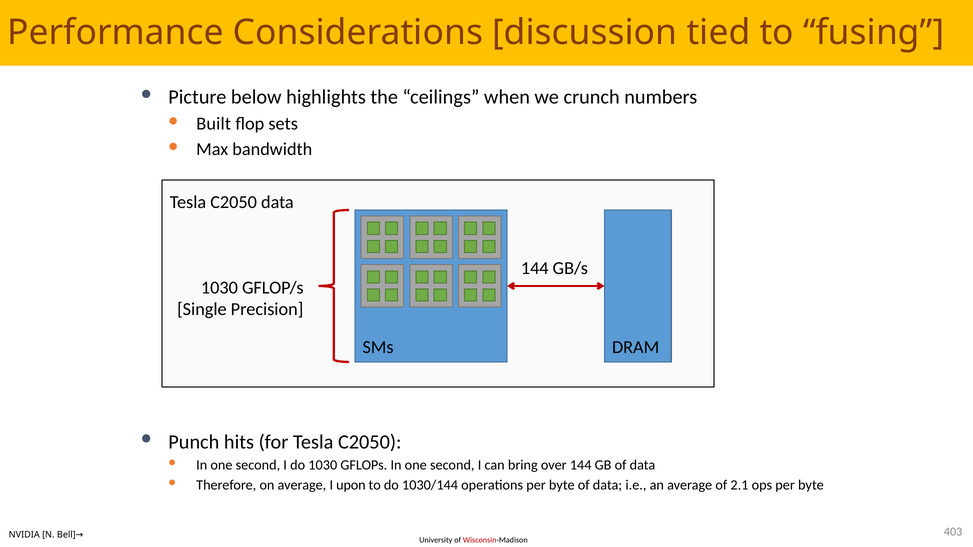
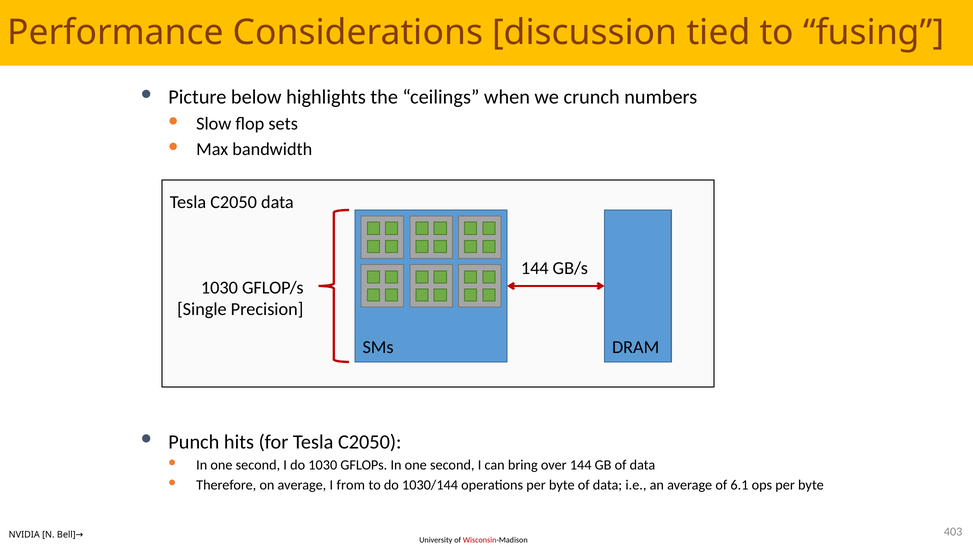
Built: Built -> Slow
upon: upon -> from
2.1: 2.1 -> 6.1
